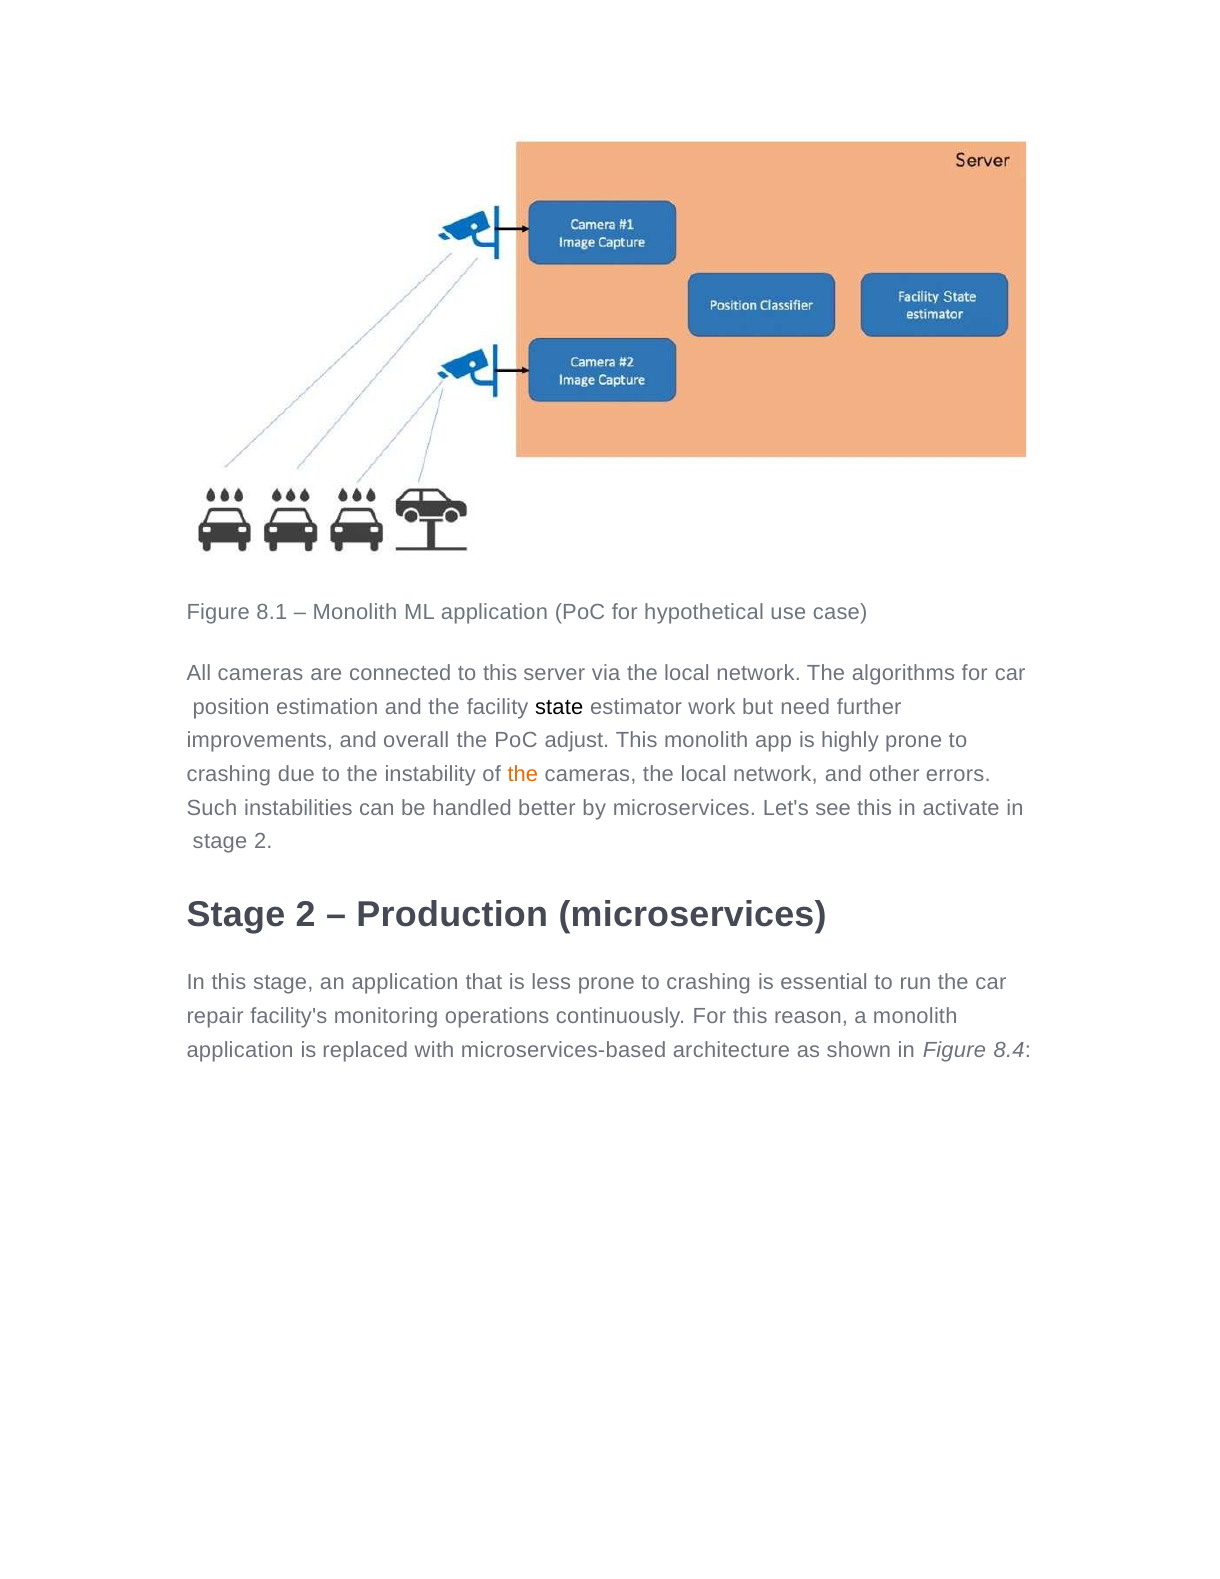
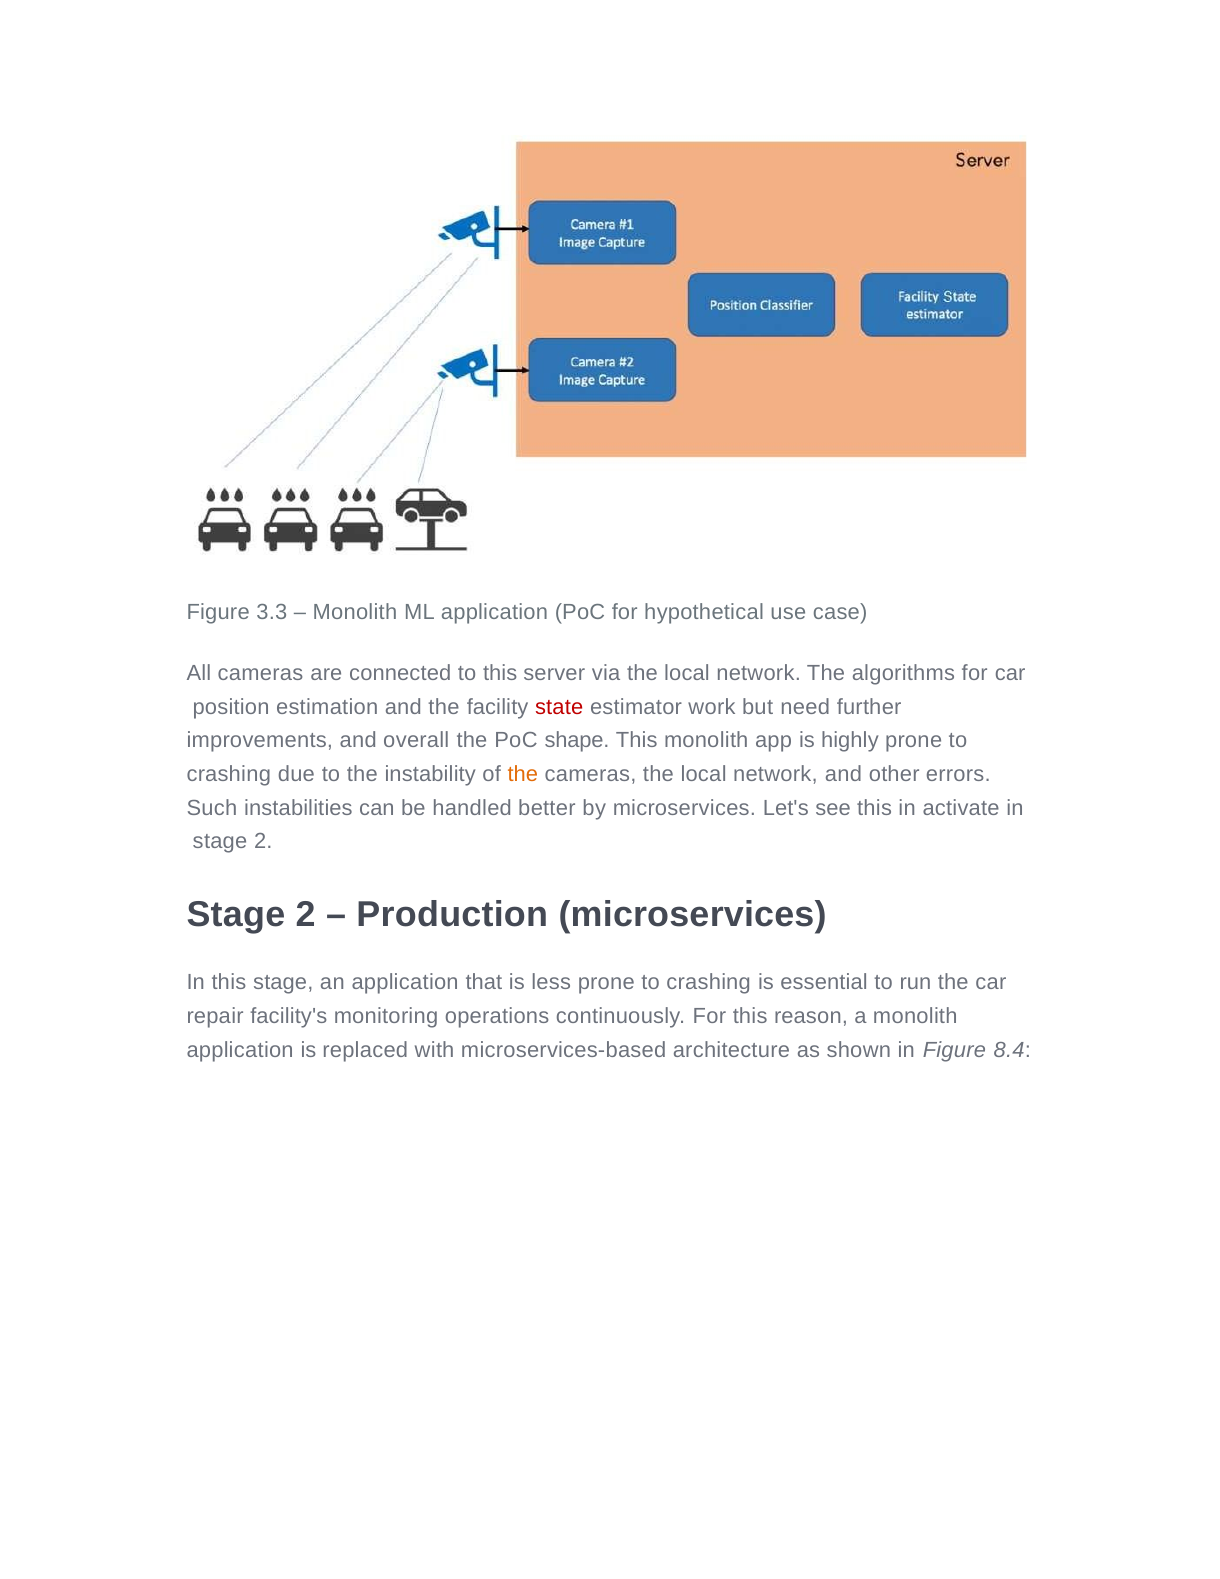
8.1: 8.1 -> 3.3
state colour: black -> red
adjust: adjust -> shape
